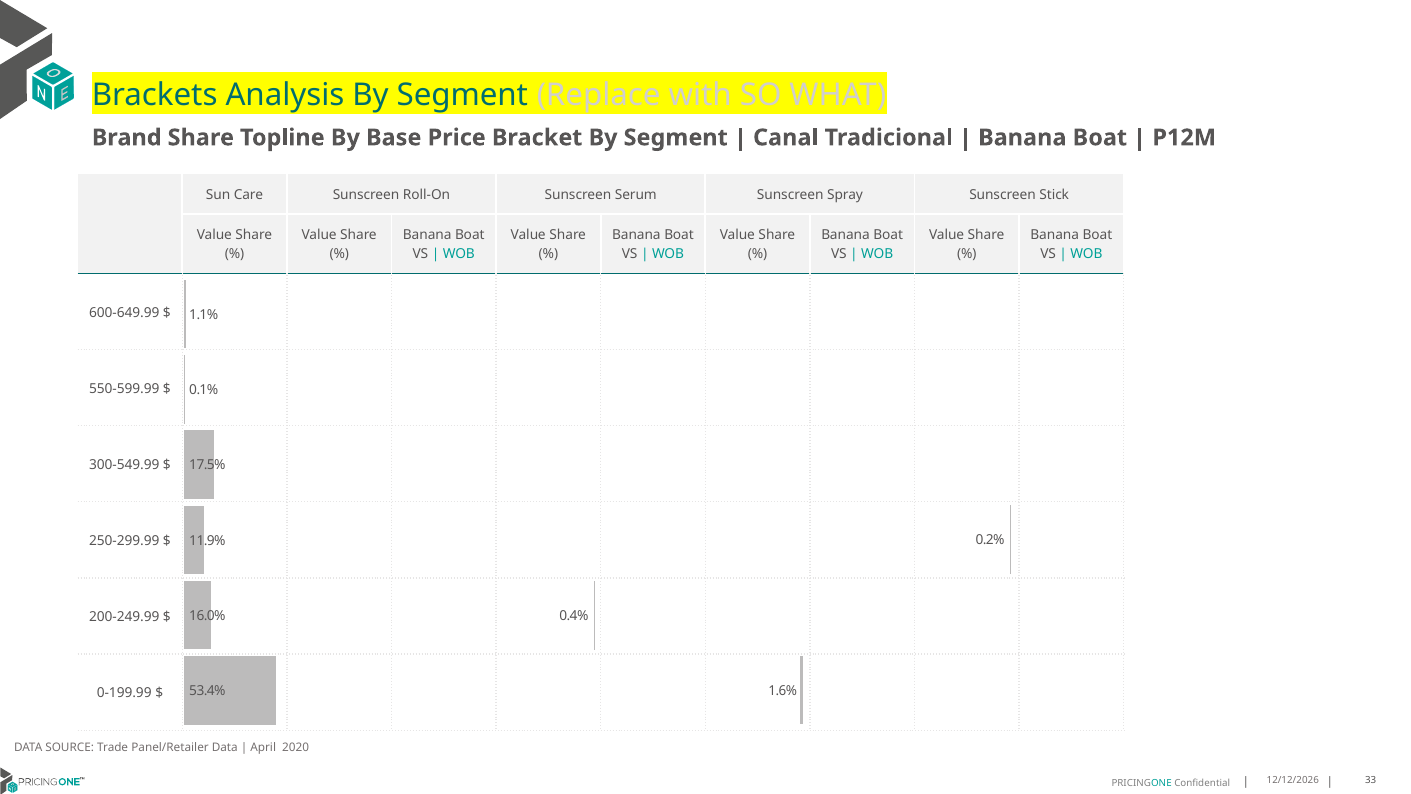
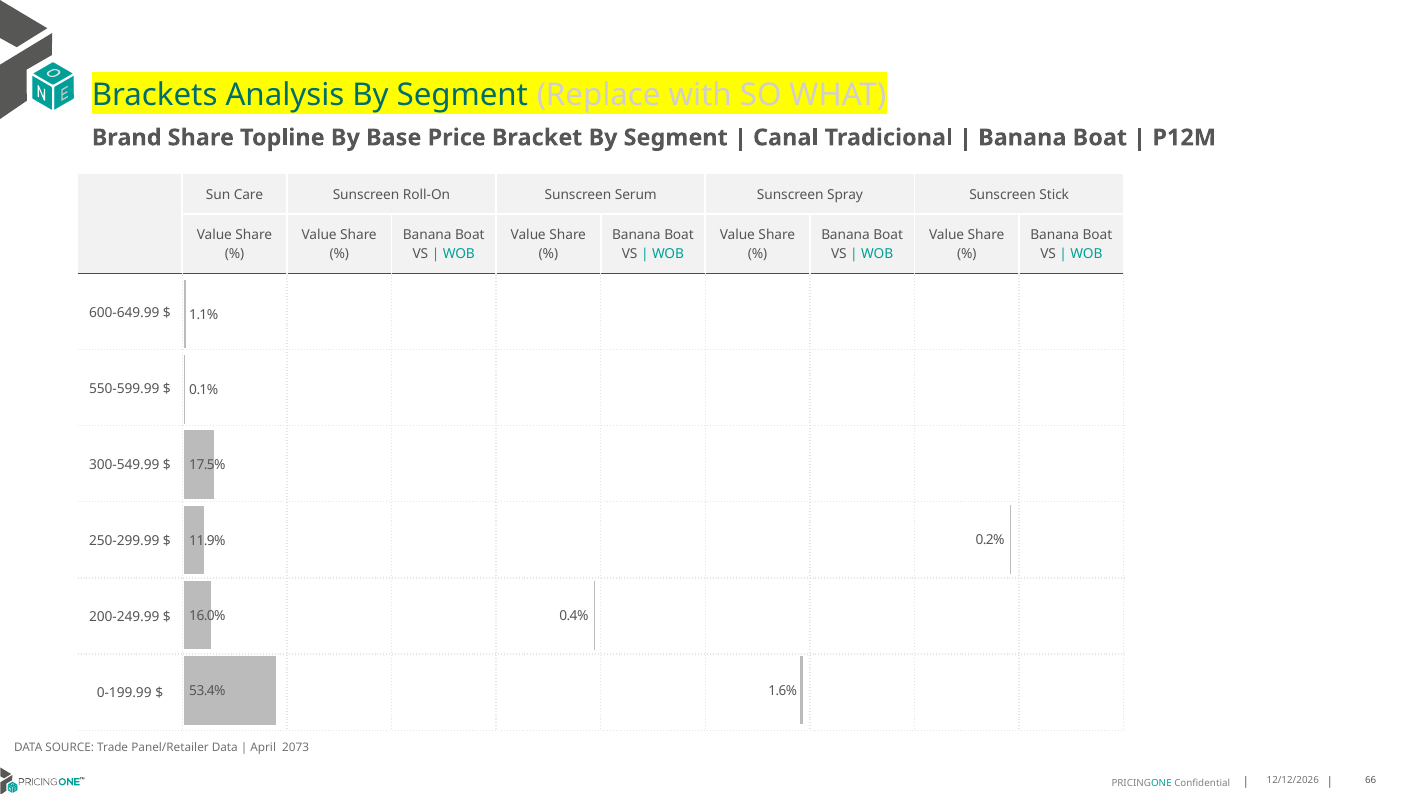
2020: 2020 -> 2073
33: 33 -> 66
